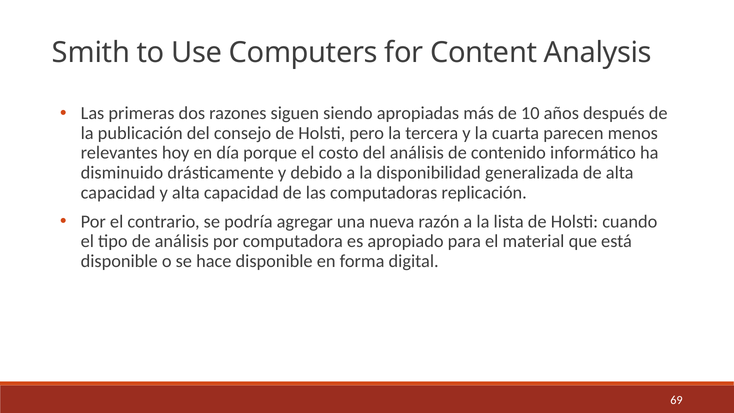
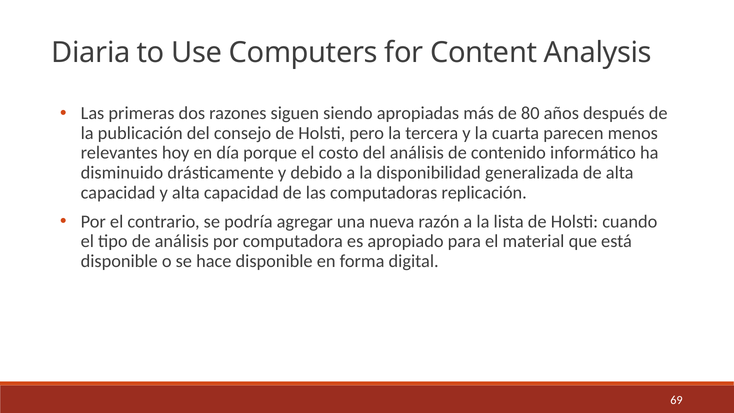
Smith: Smith -> Diaria
10: 10 -> 80
